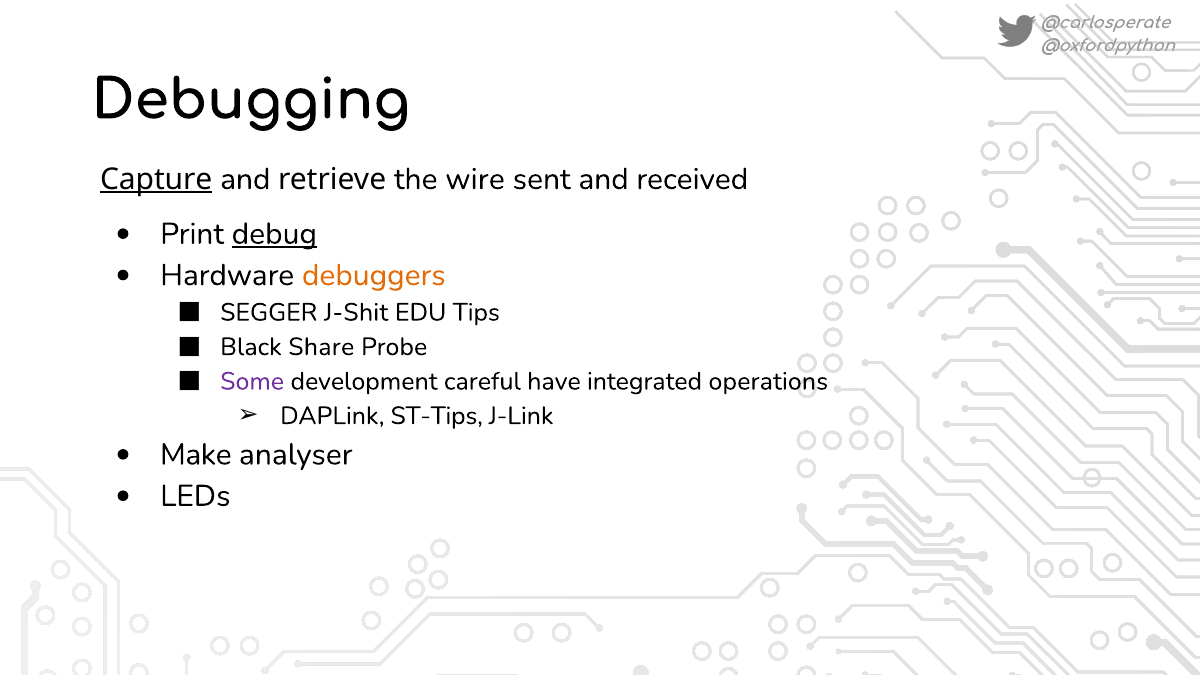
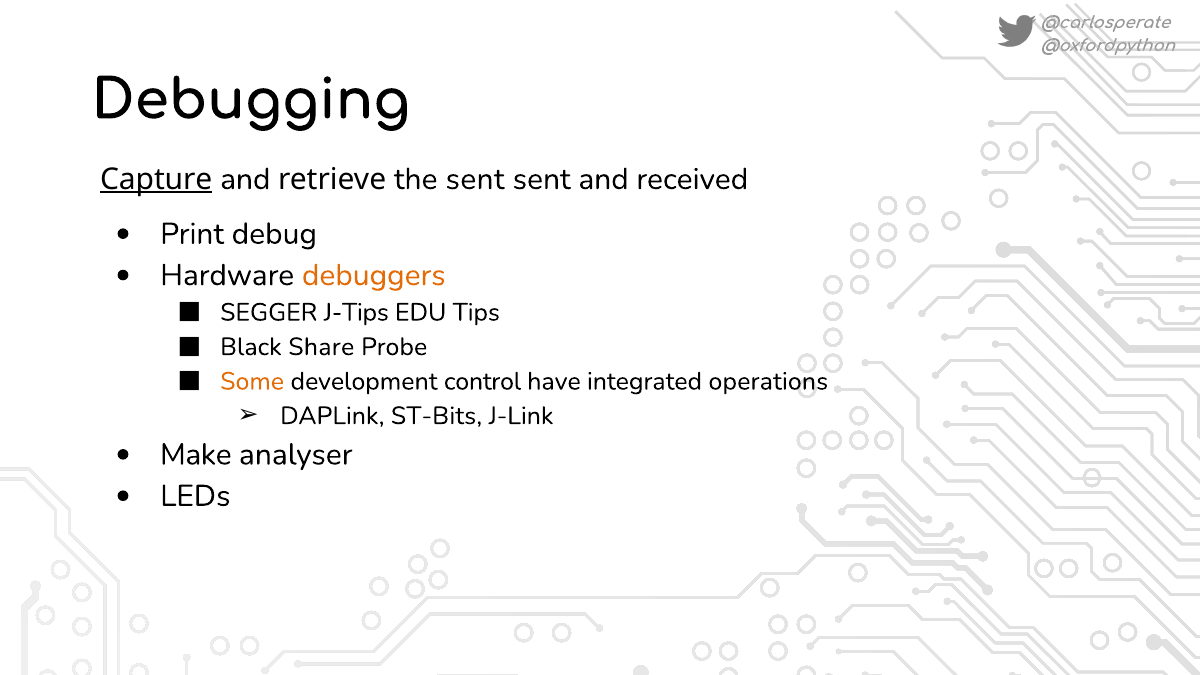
the wire: wire -> sent
debug underline: present -> none
J-Shit: J-Shit -> J-Tips
Some colour: purple -> orange
careful: careful -> control
ST-Tips: ST-Tips -> ST-Bits
